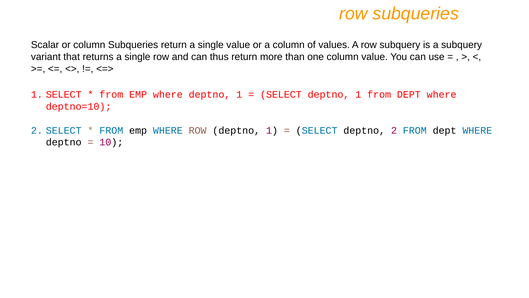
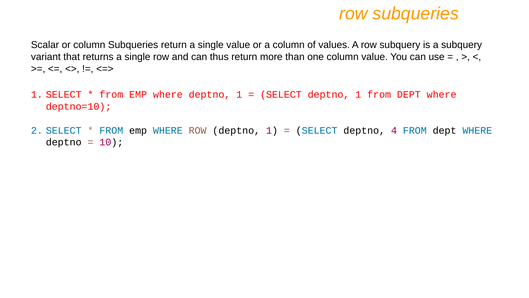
deptno 2: 2 -> 4
